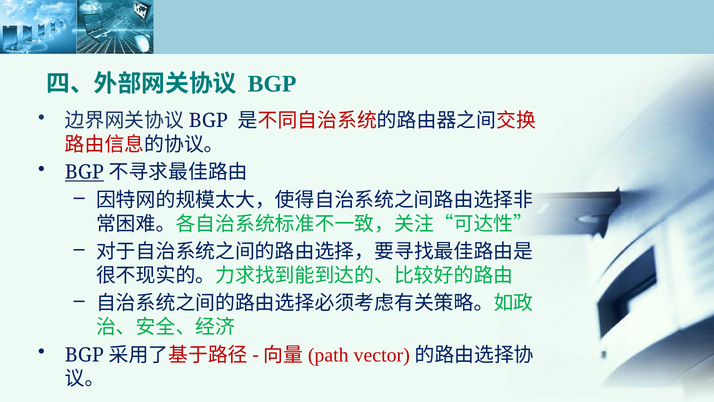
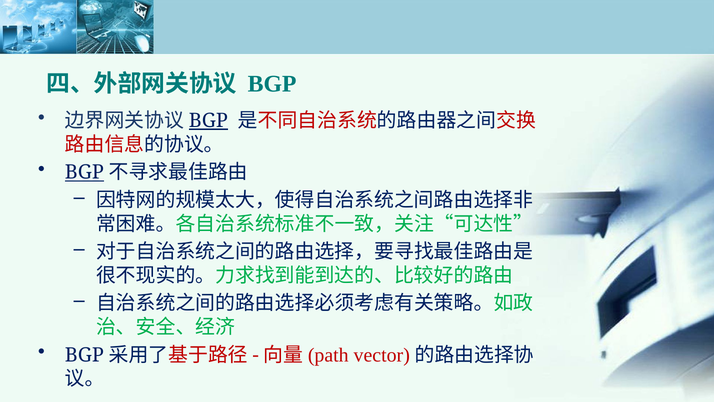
BGP at (208, 121) underline: none -> present
